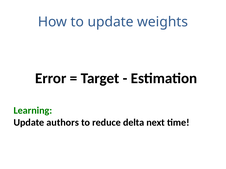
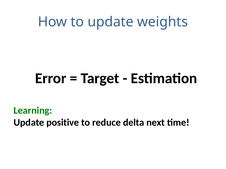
authors: authors -> positive
